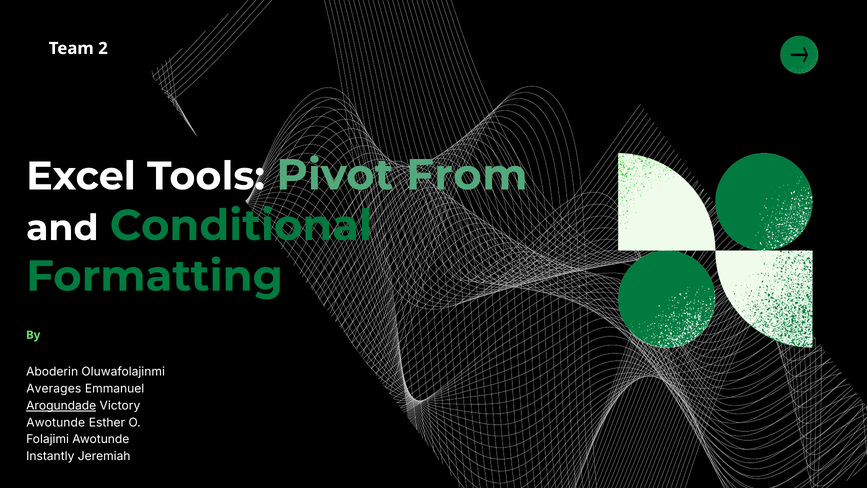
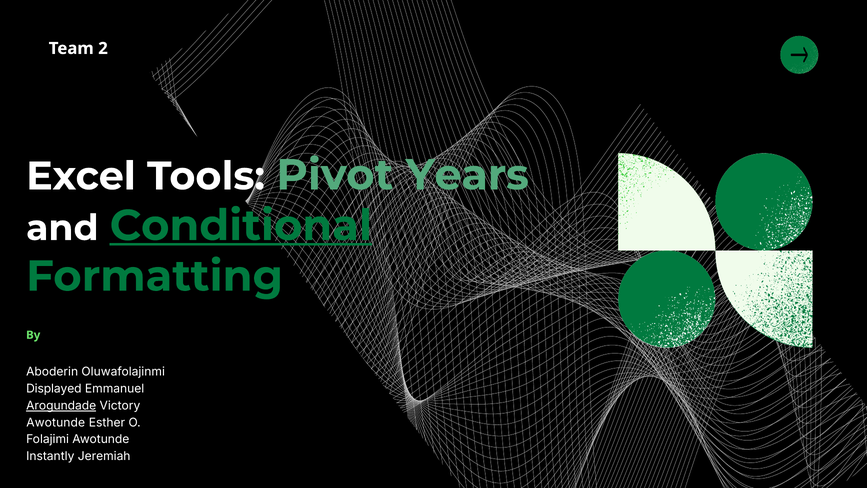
From: From -> Years
Conditional underline: none -> present
Averages: Averages -> Displayed
